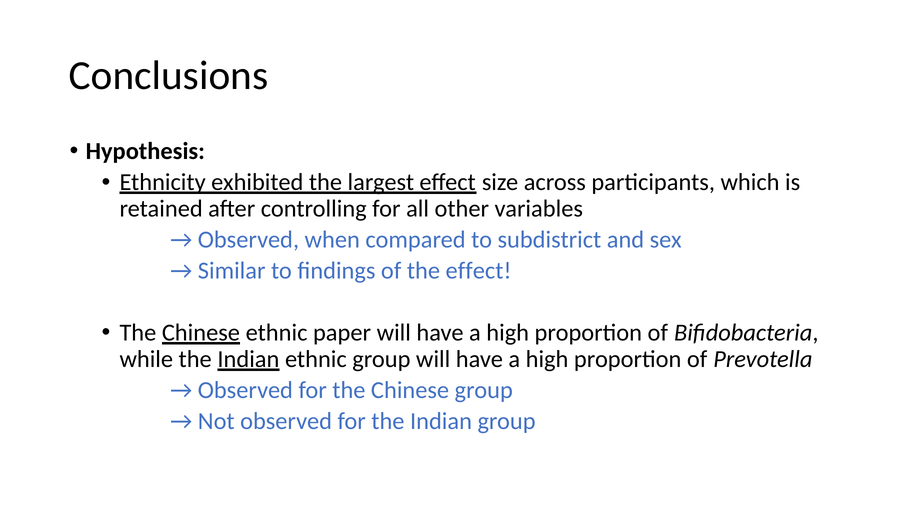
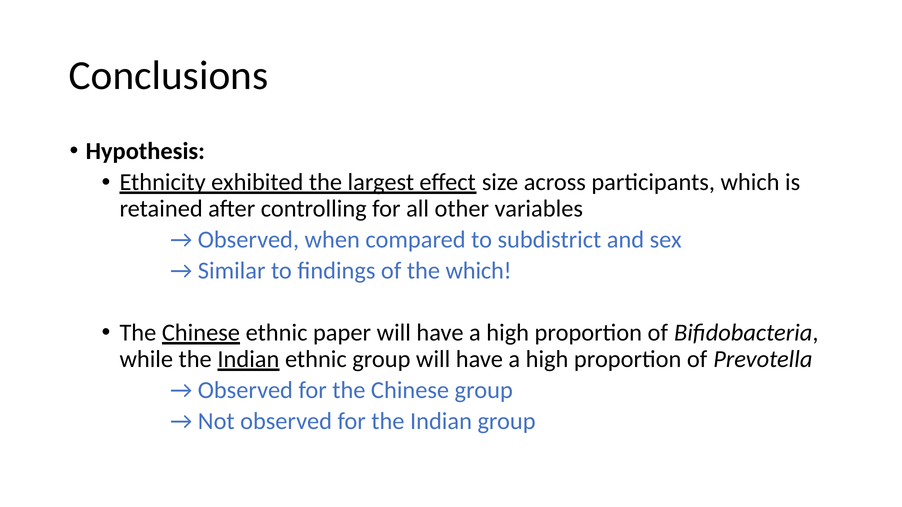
the effect: effect -> which
